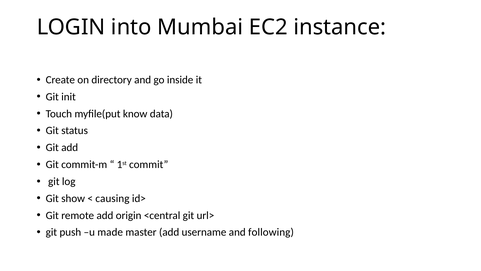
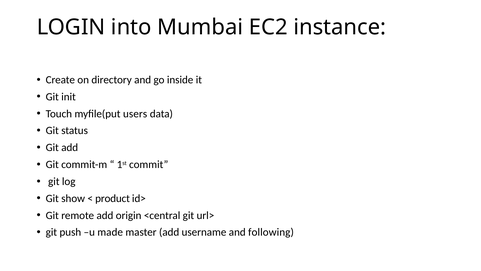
know: know -> users
causing: causing -> product
